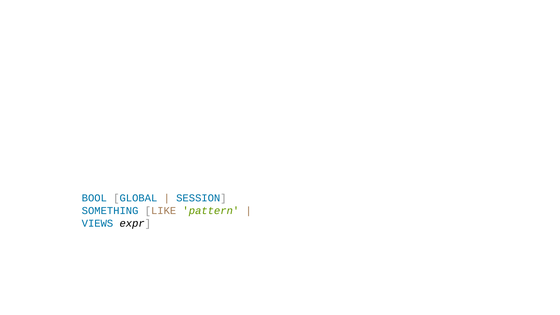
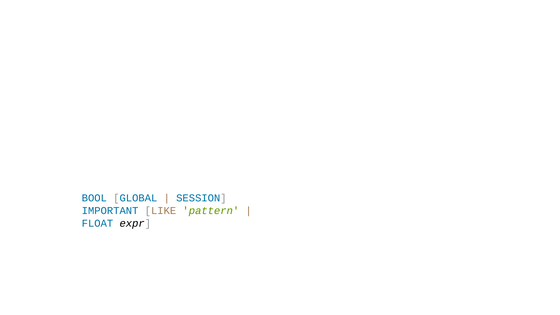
SOMETHING: SOMETHING -> IMPORTANT
VIEWS: VIEWS -> FLOAT
